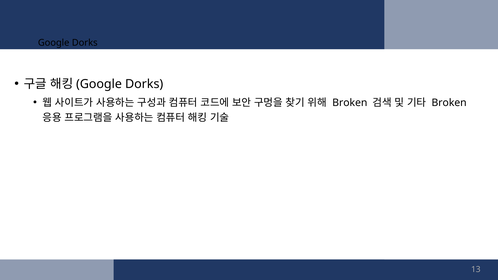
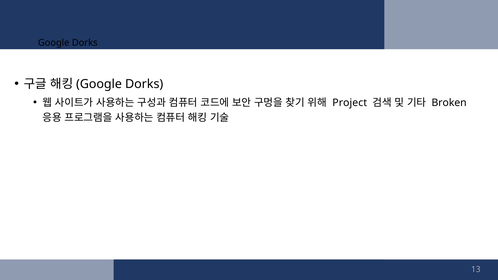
Broken at (350, 103): Broken -> Project
